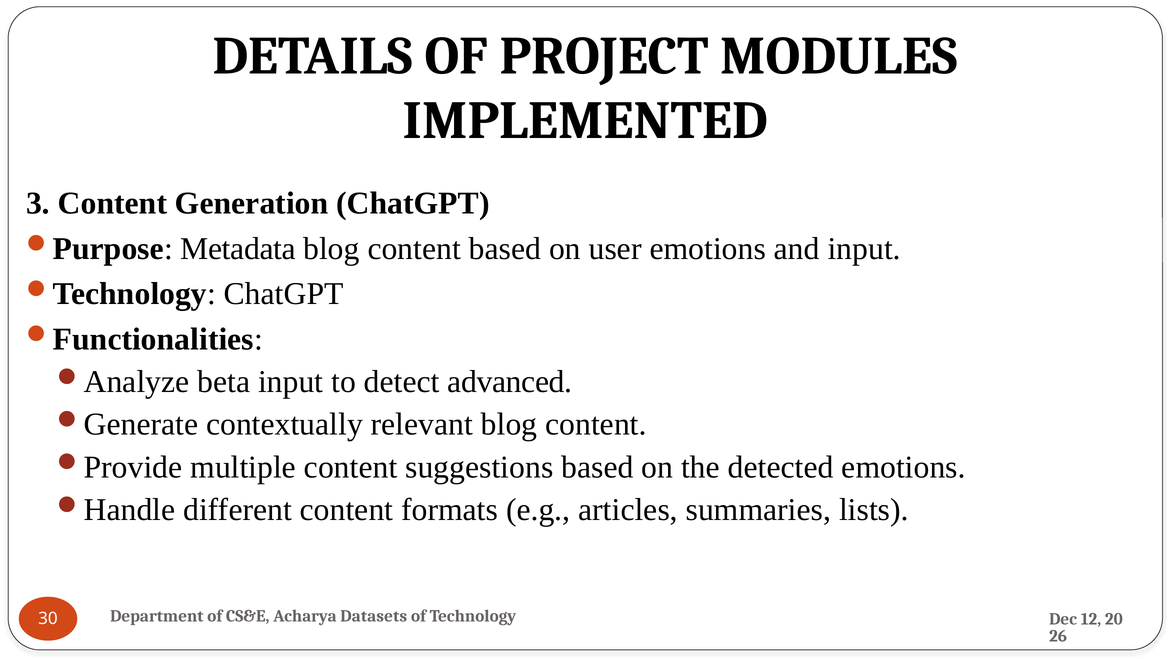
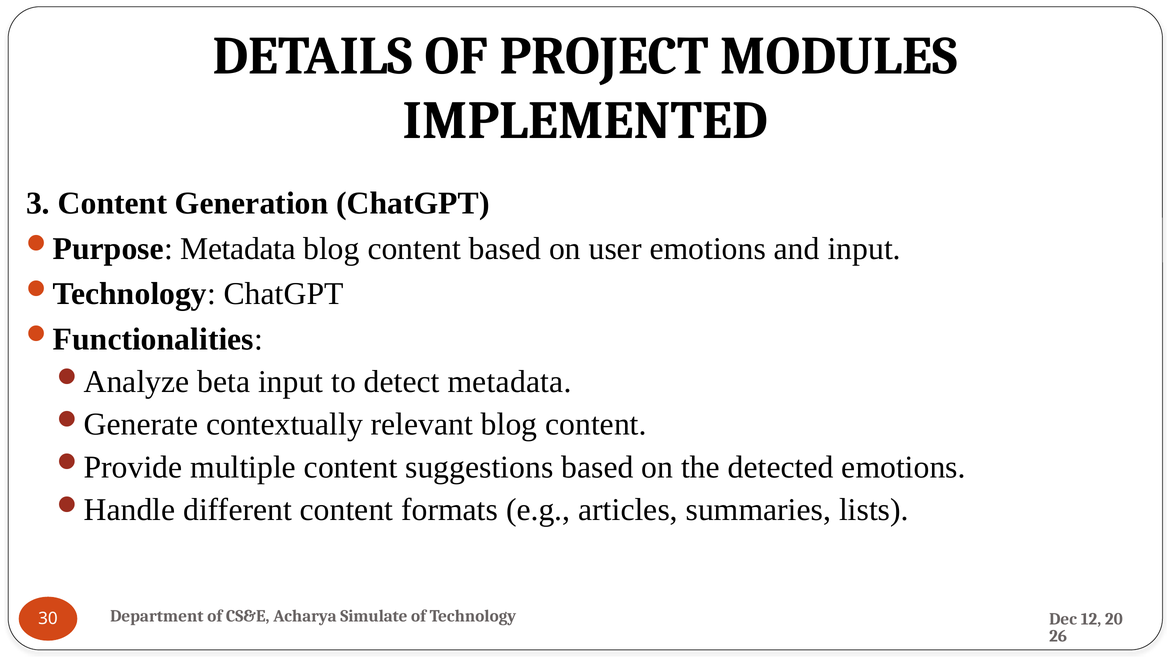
detect advanced: advanced -> metadata
Datasets: Datasets -> Simulate
